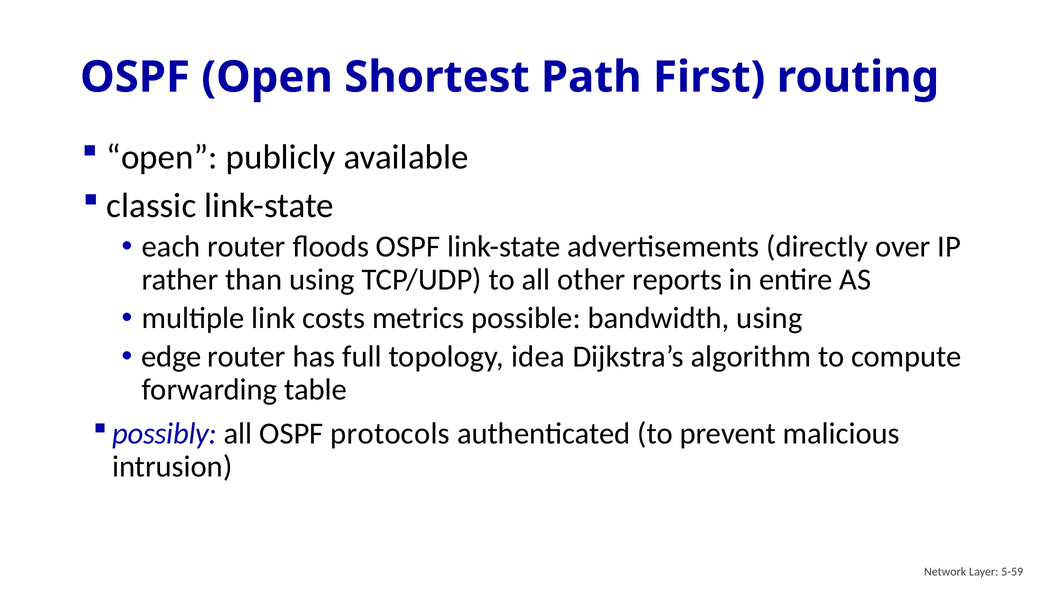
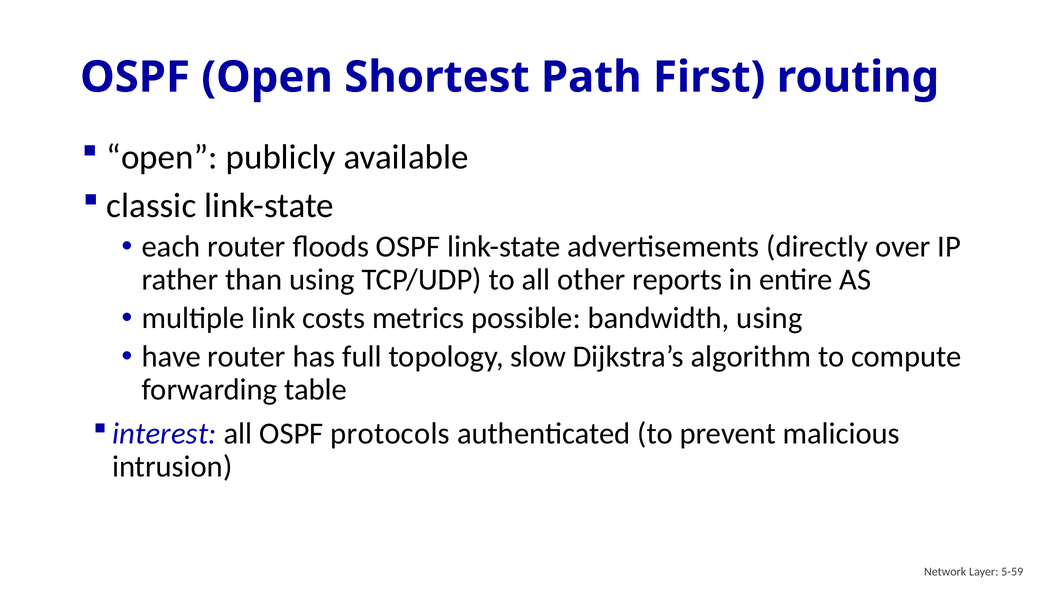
edge: edge -> have
idea: idea -> slow
possibly: possibly -> interest
